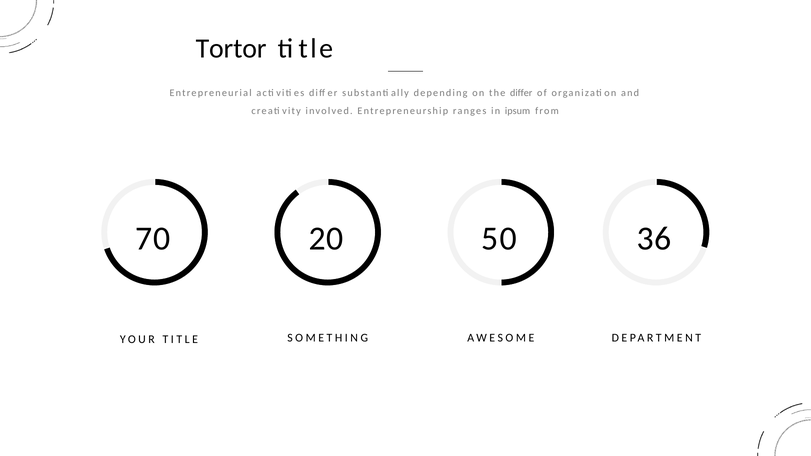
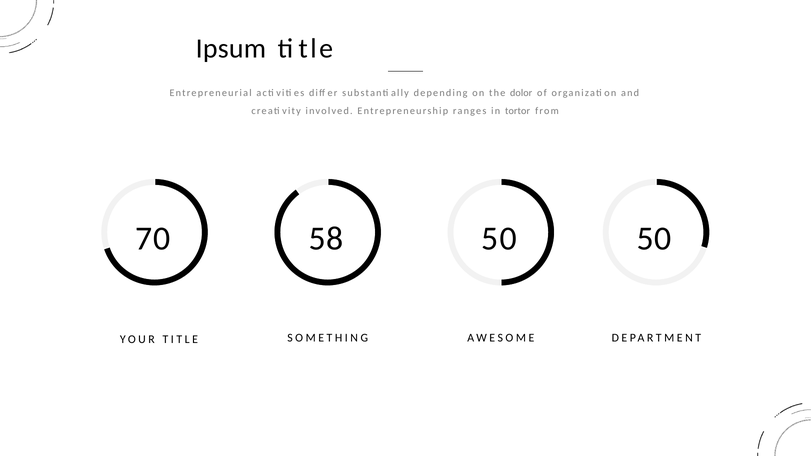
Tortor: Tortor -> Ipsum
the differ: differ -> dolor
ipsum: ipsum -> tortor
20: 20 -> 58
50 36: 36 -> 50
